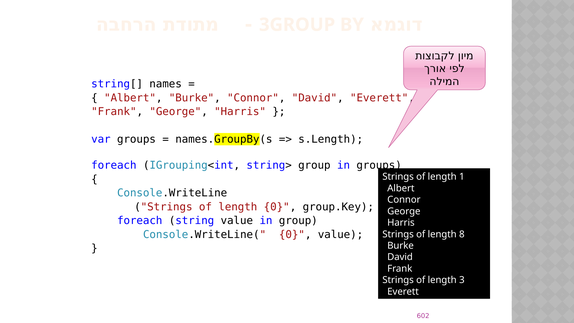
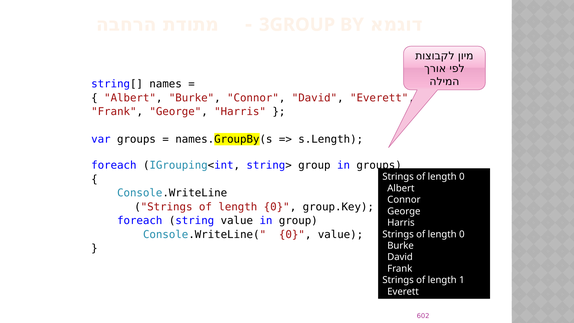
1 at (462, 177): 1 -> 0
8 at (462, 234): 8 -> 0
3: 3 -> 1
